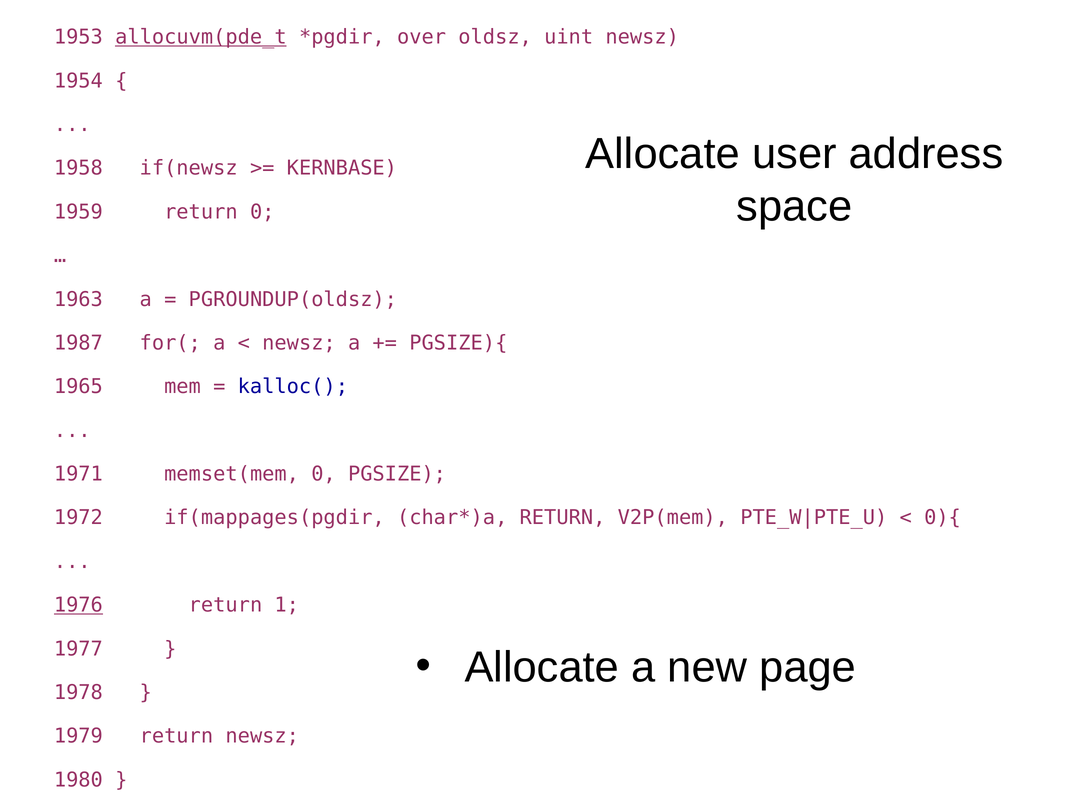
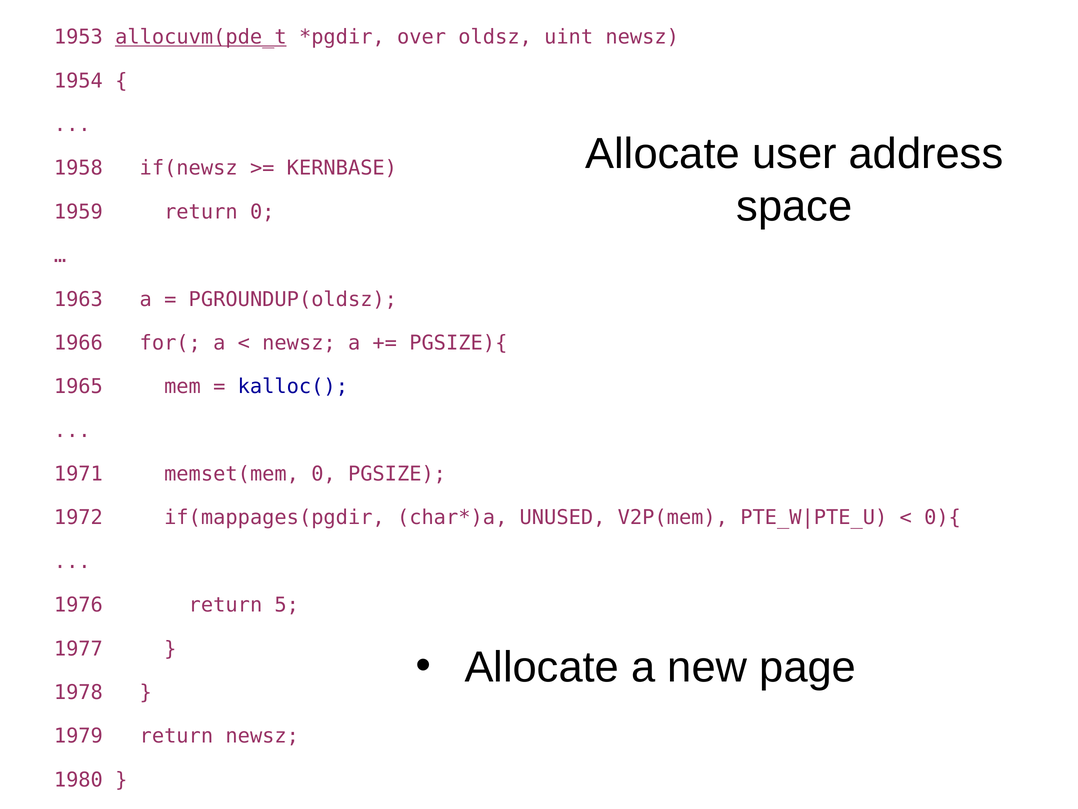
1987: 1987 -> 1966
RETURN at (563, 517): RETURN -> UNUSED
1976 underline: present -> none
1: 1 -> 5
